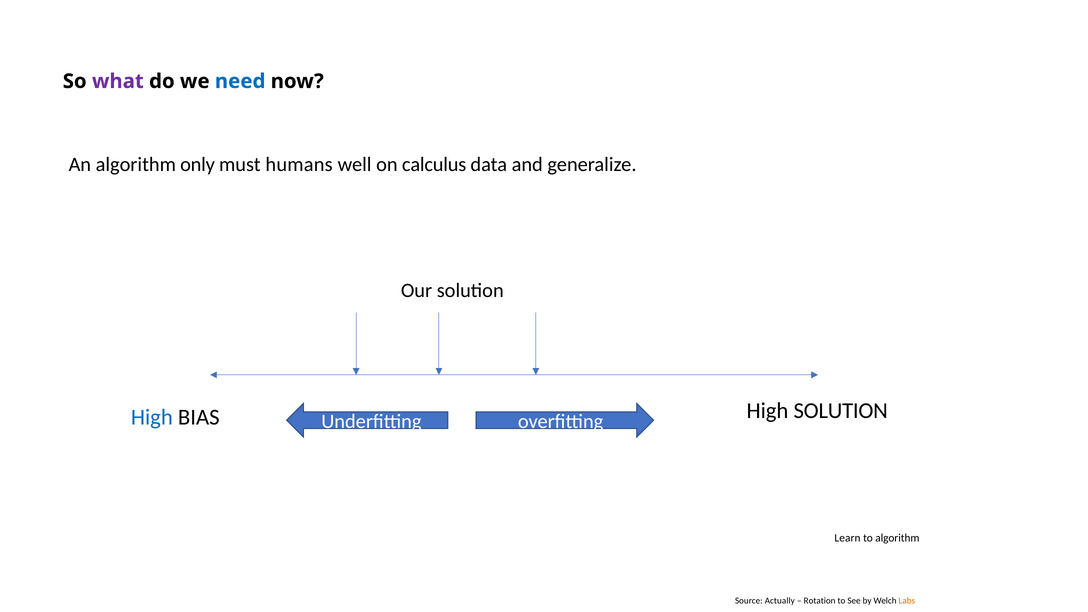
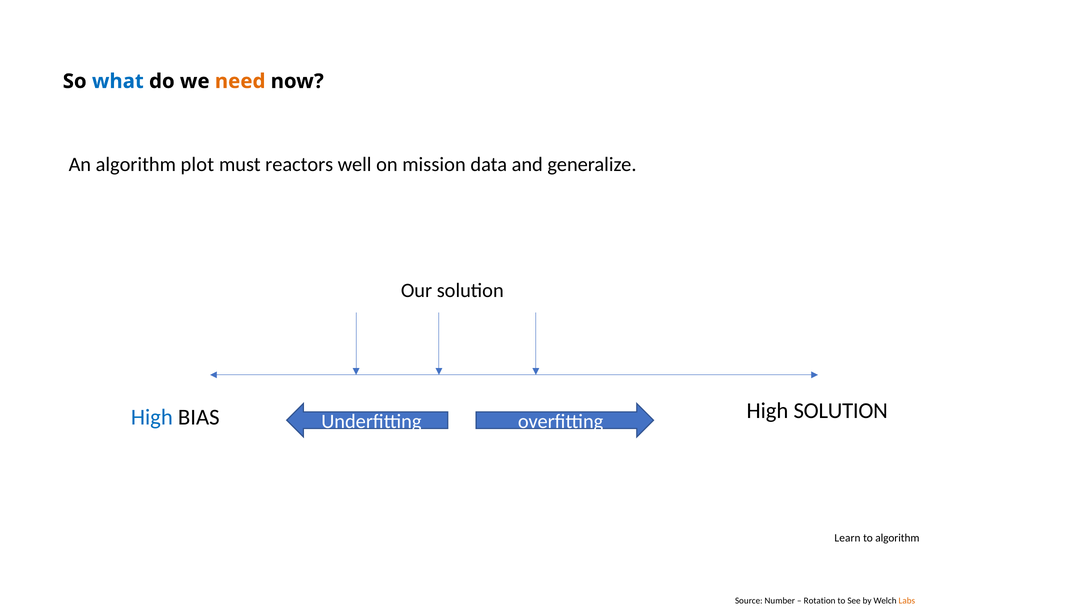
what colour: purple -> blue
need colour: blue -> orange
only: only -> plot
humans: humans -> reactors
calculus: calculus -> mission
Actually: Actually -> Number
